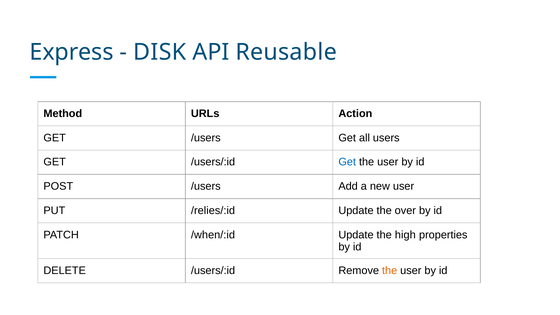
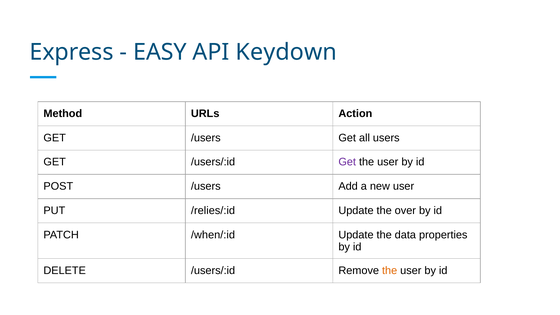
DISK: DISK -> EASY
Reusable: Reusable -> Keydown
Get at (347, 162) colour: blue -> purple
high: high -> data
